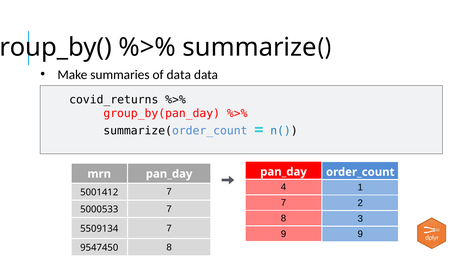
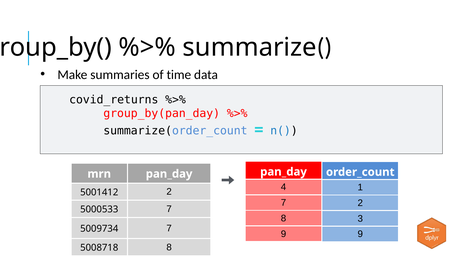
of data: data -> time
5001412 7: 7 -> 2
5509134: 5509134 -> 5009734
9547450: 9547450 -> 5008718
